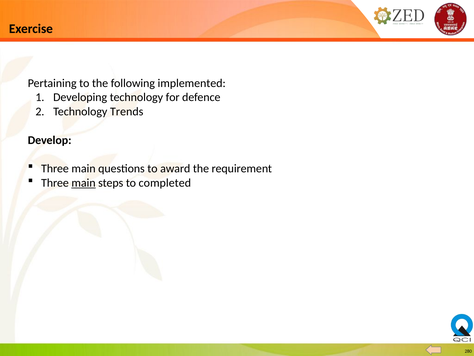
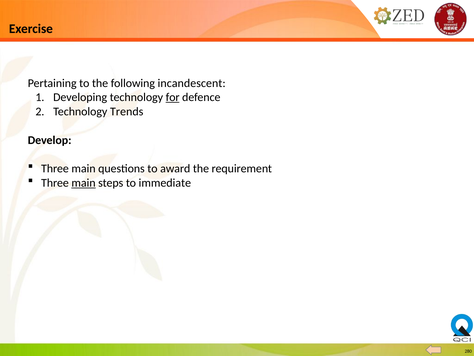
implemented: implemented -> incandescent
for underline: none -> present
completed: completed -> immediate
